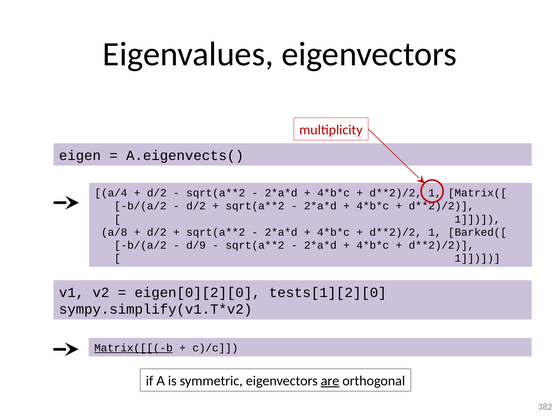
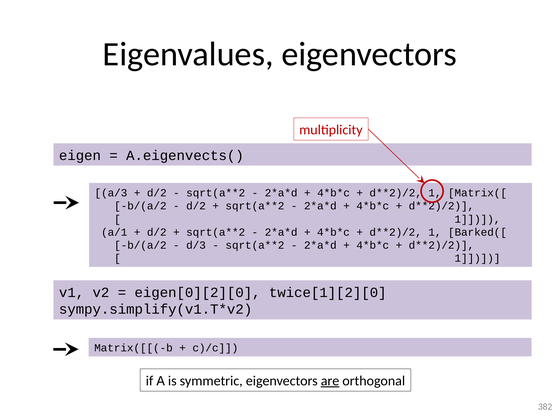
a/4: a/4 -> a/3
a/8: a/8 -> a/1
d/9: d/9 -> d/3
tests[1][2][0: tests[1][2][0 -> twice[1][2][0
Matrix([[(-b underline: present -> none
